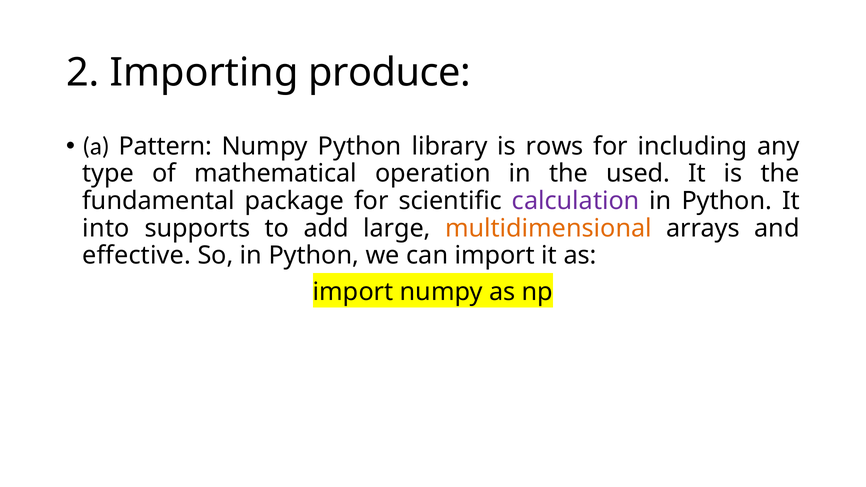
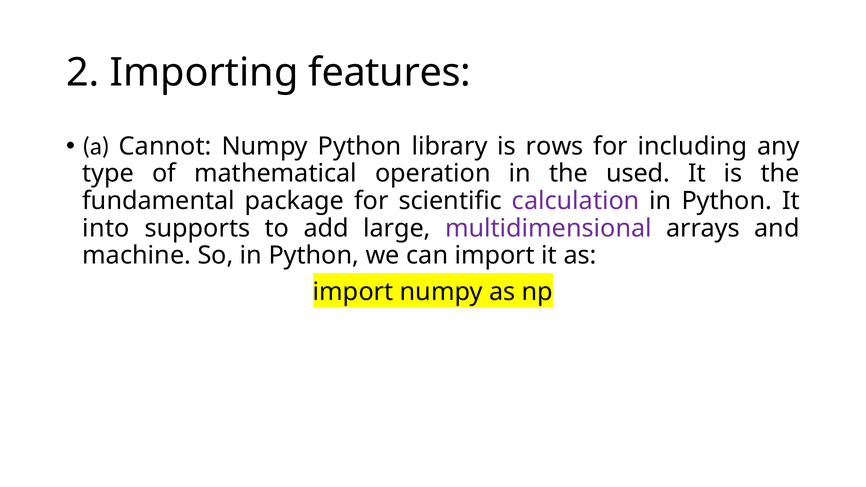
produce: produce -> features
Pattern: Pattern -> Cannot
multidimensional colour: orange -> purple
effective: effective -> machine
